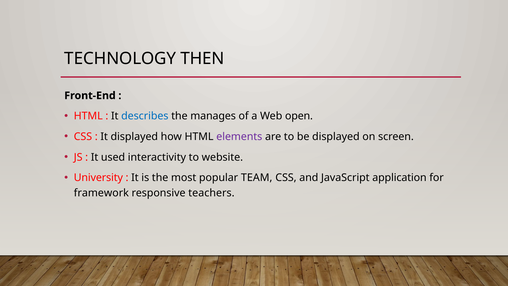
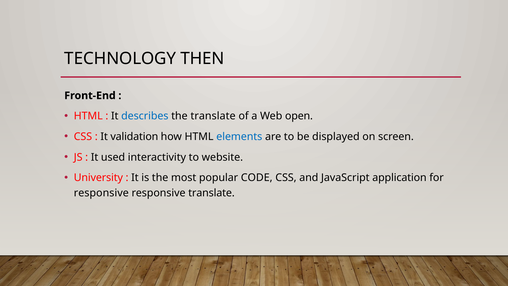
the manages: manages -> translate
It displayed: displayed -> validation
elements colour: purple -> blue
TEAM: TEAM -> CODE
framework at (101, 193): framework -> responsive
responsive teachers: teachers -> translate
